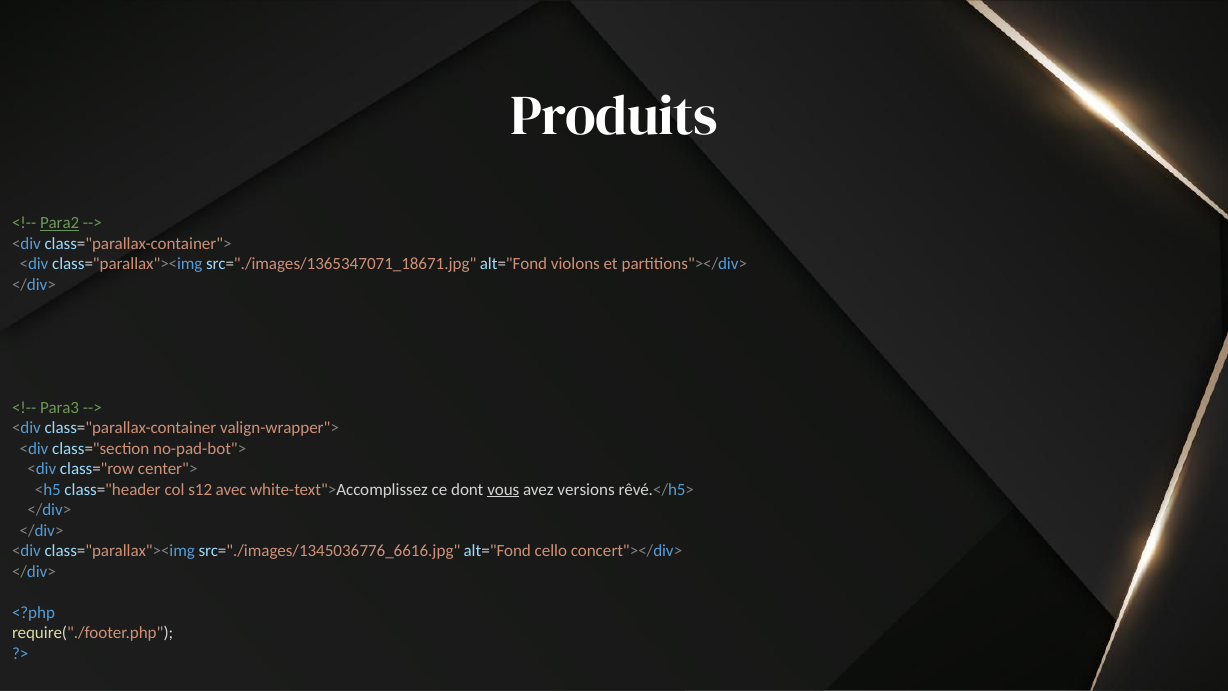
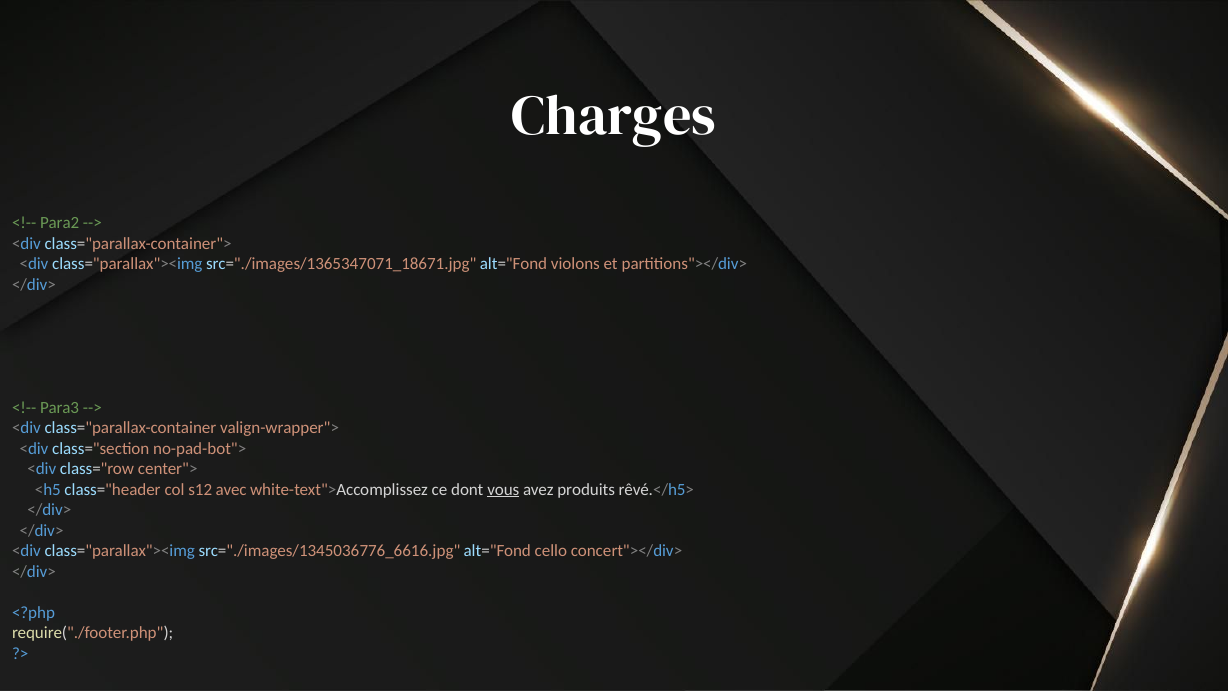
Produits: Produits -> Charges
Para2 underline: present -> none
versions: versions -> produits
